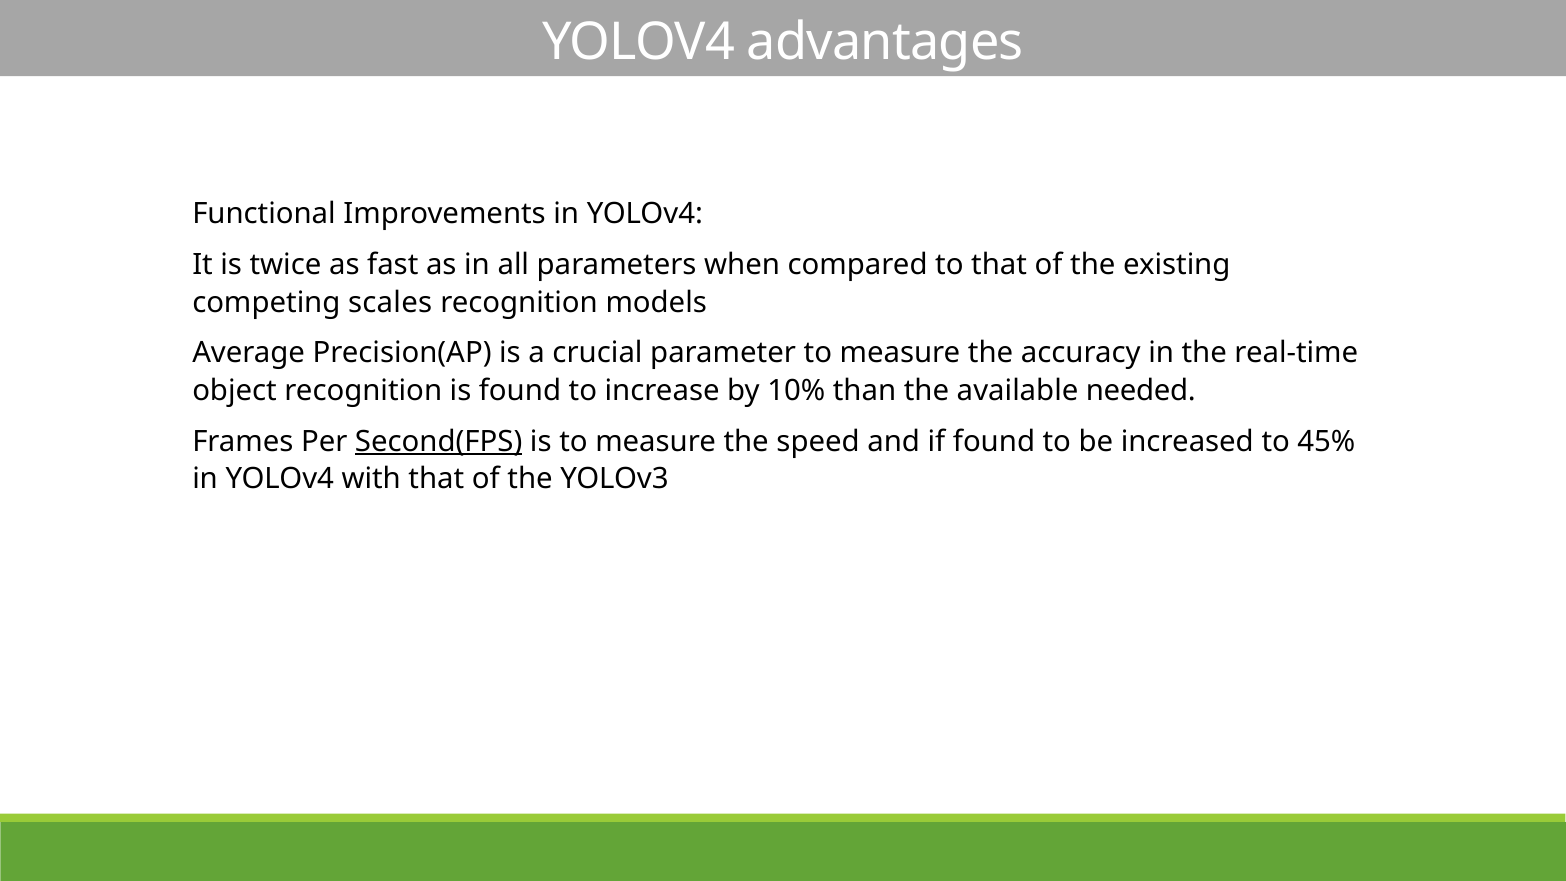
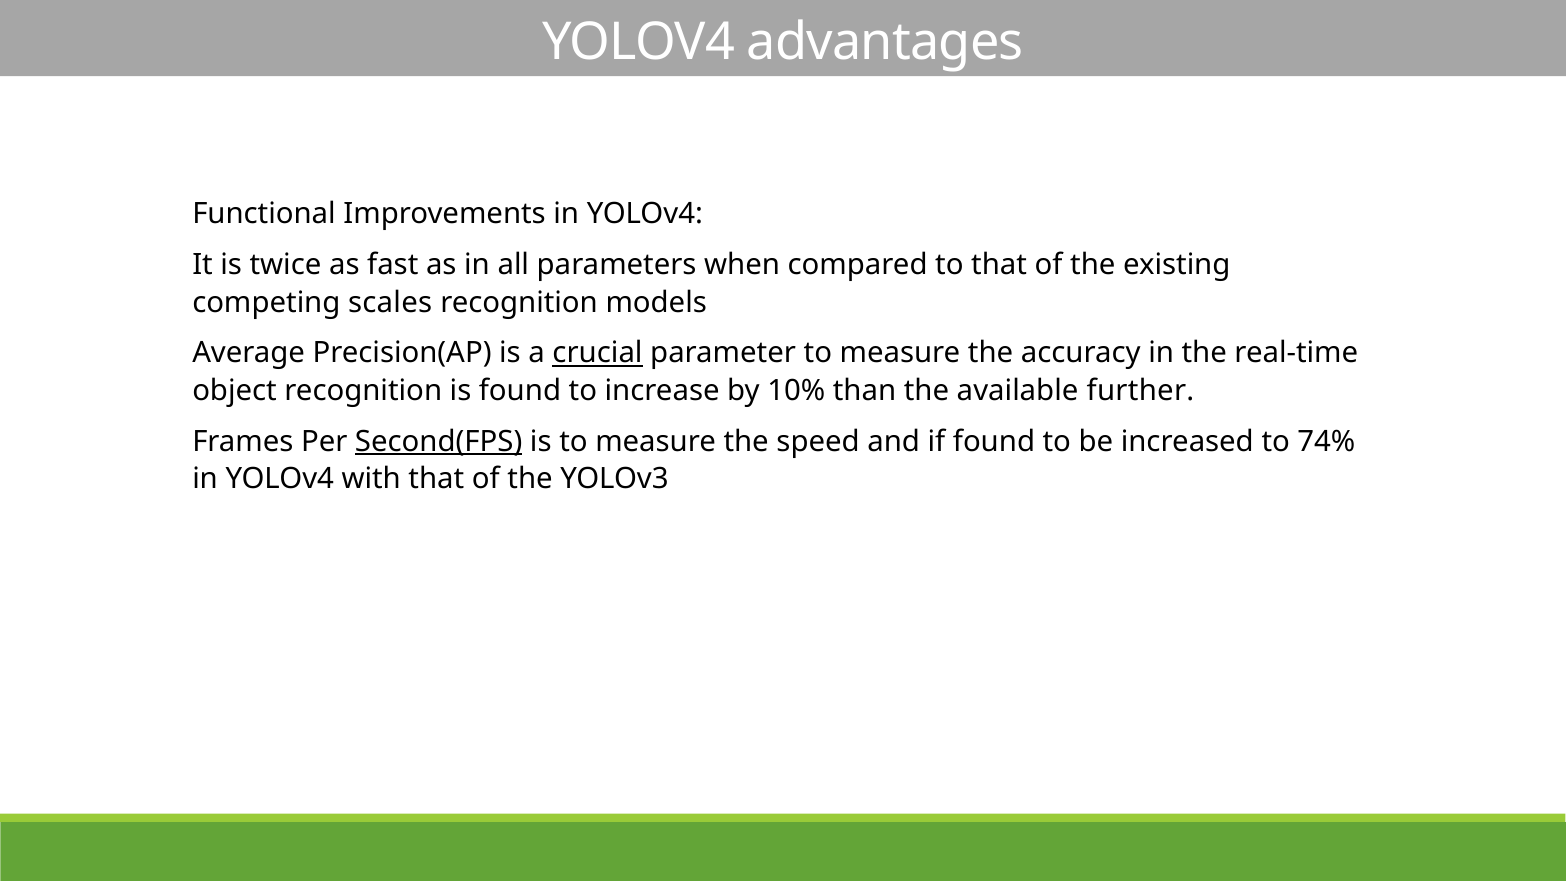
crucial underline: none -> present
needed: needed -> further
45%: 45% -> 74%
